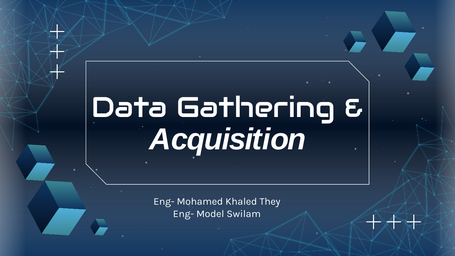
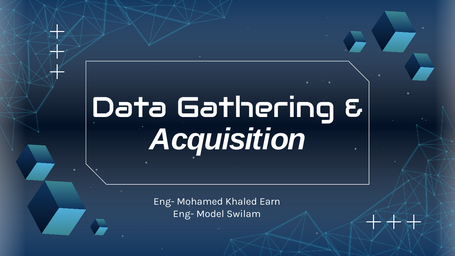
They: They -> Earn
